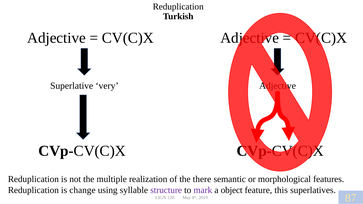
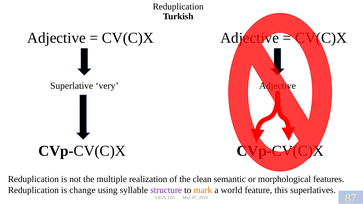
there: there -> clean
mark colour: purple -> orange
object: object -> world
